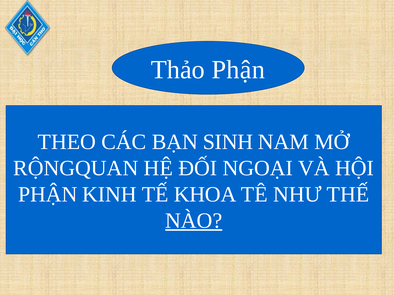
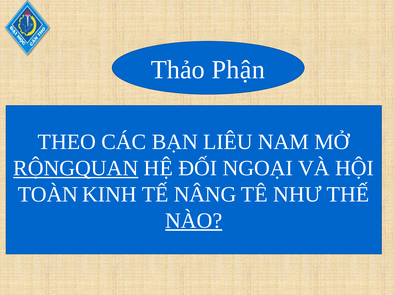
SINH: SINH -> LIÊU
RỘNGQUAN underline: none -> present
PHẬN at (48, 195): PHẬN -> TOÀN
KHOA: KHOA -> NÂNG
